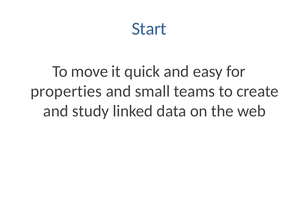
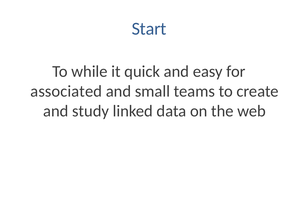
move: move -> while
properties: properties -> associated
